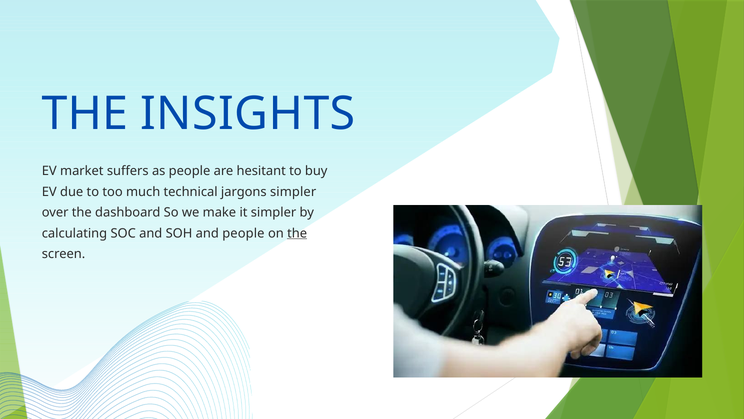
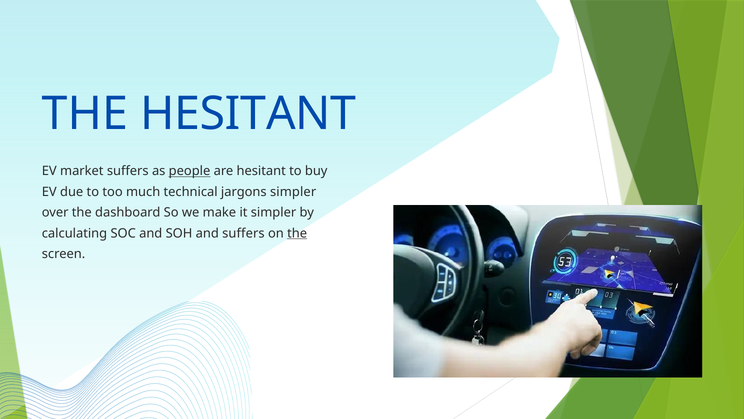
THE INSIGHTS: INSIGHTS -> HESITANT
people at (190, 171) underline: none -> present
and people: people -> suffers
